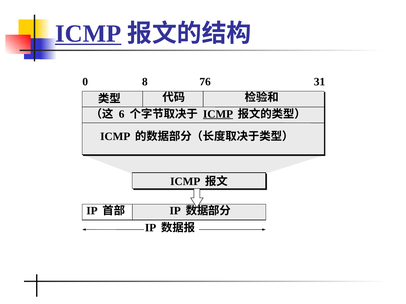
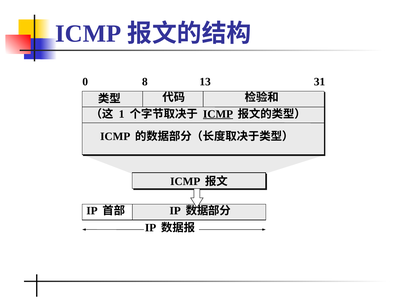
ICMP at (88, 34) underline: present -> none
76: 76 -> 13
6: 6 -> 1
